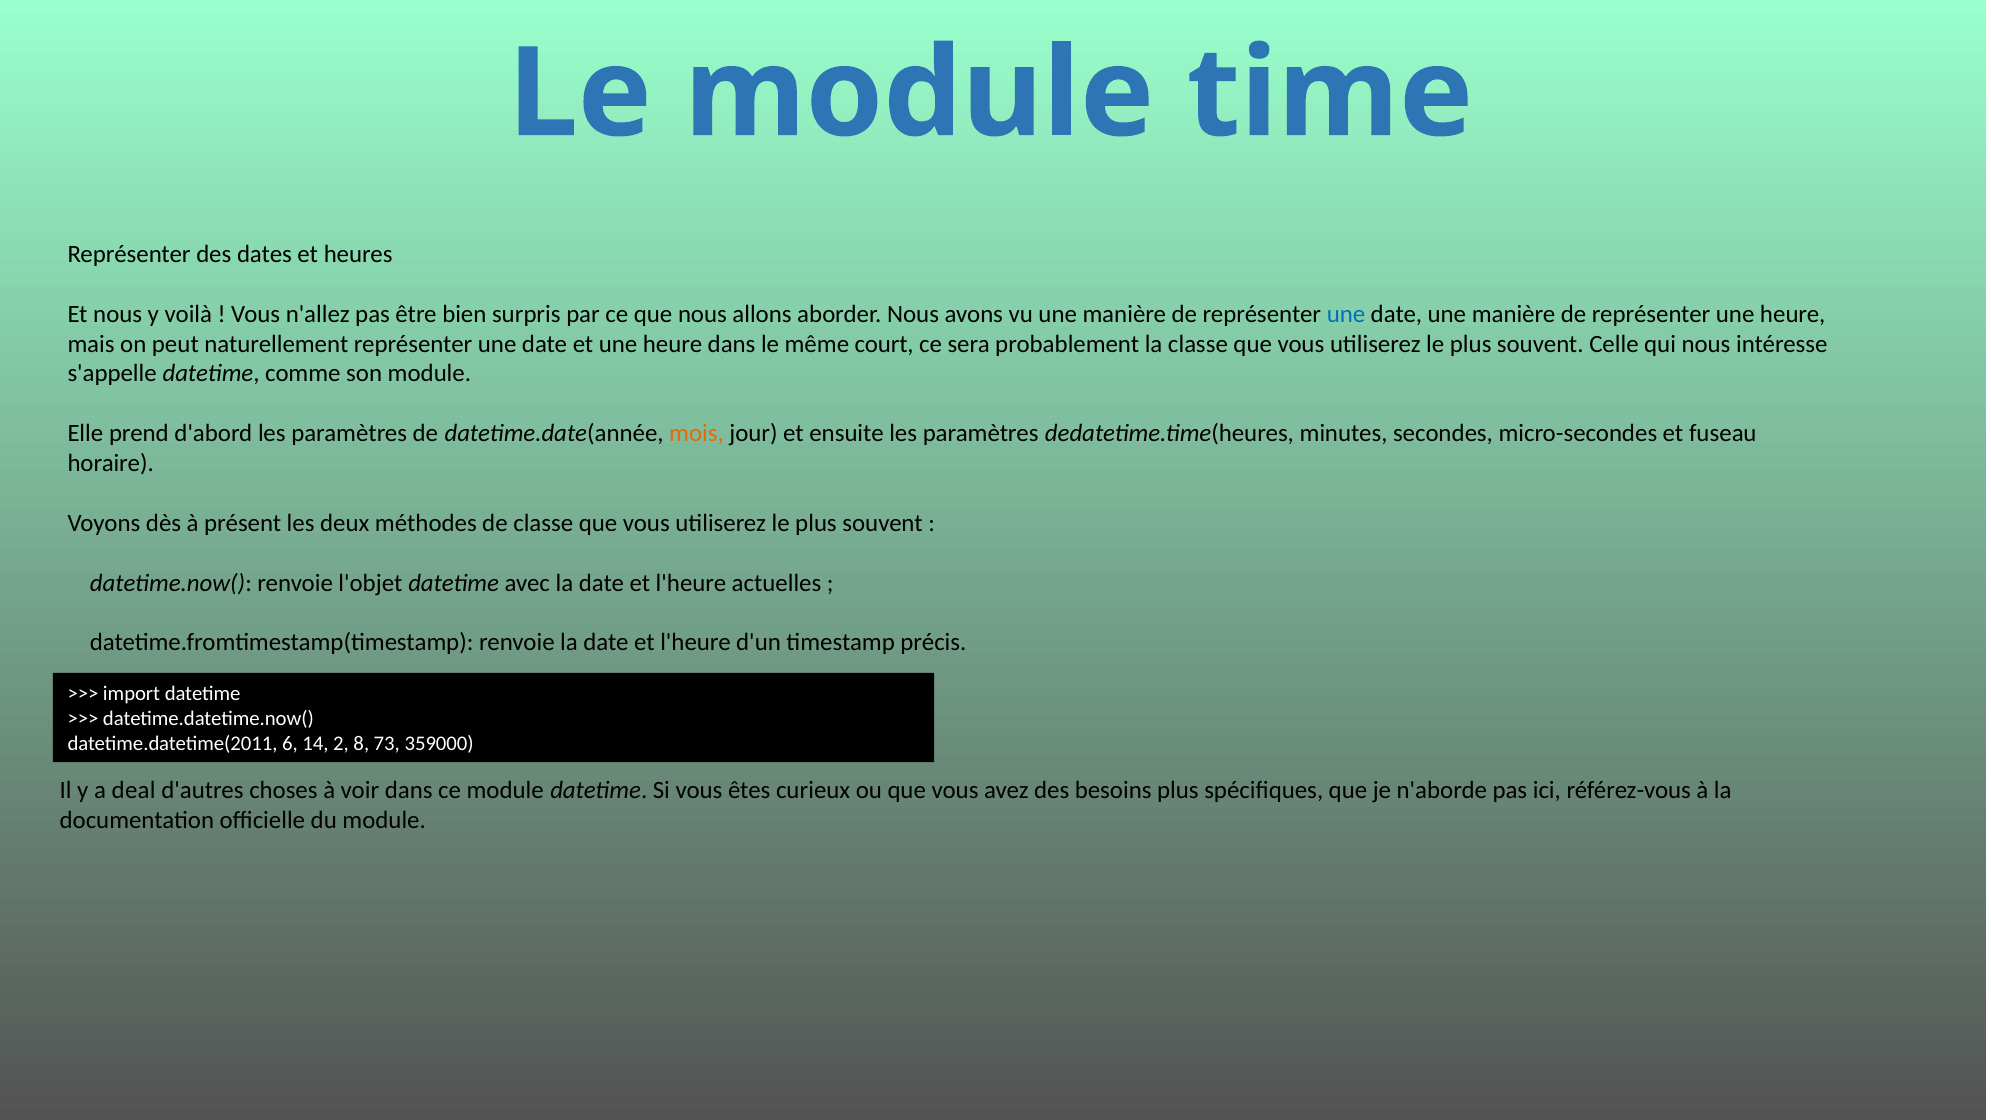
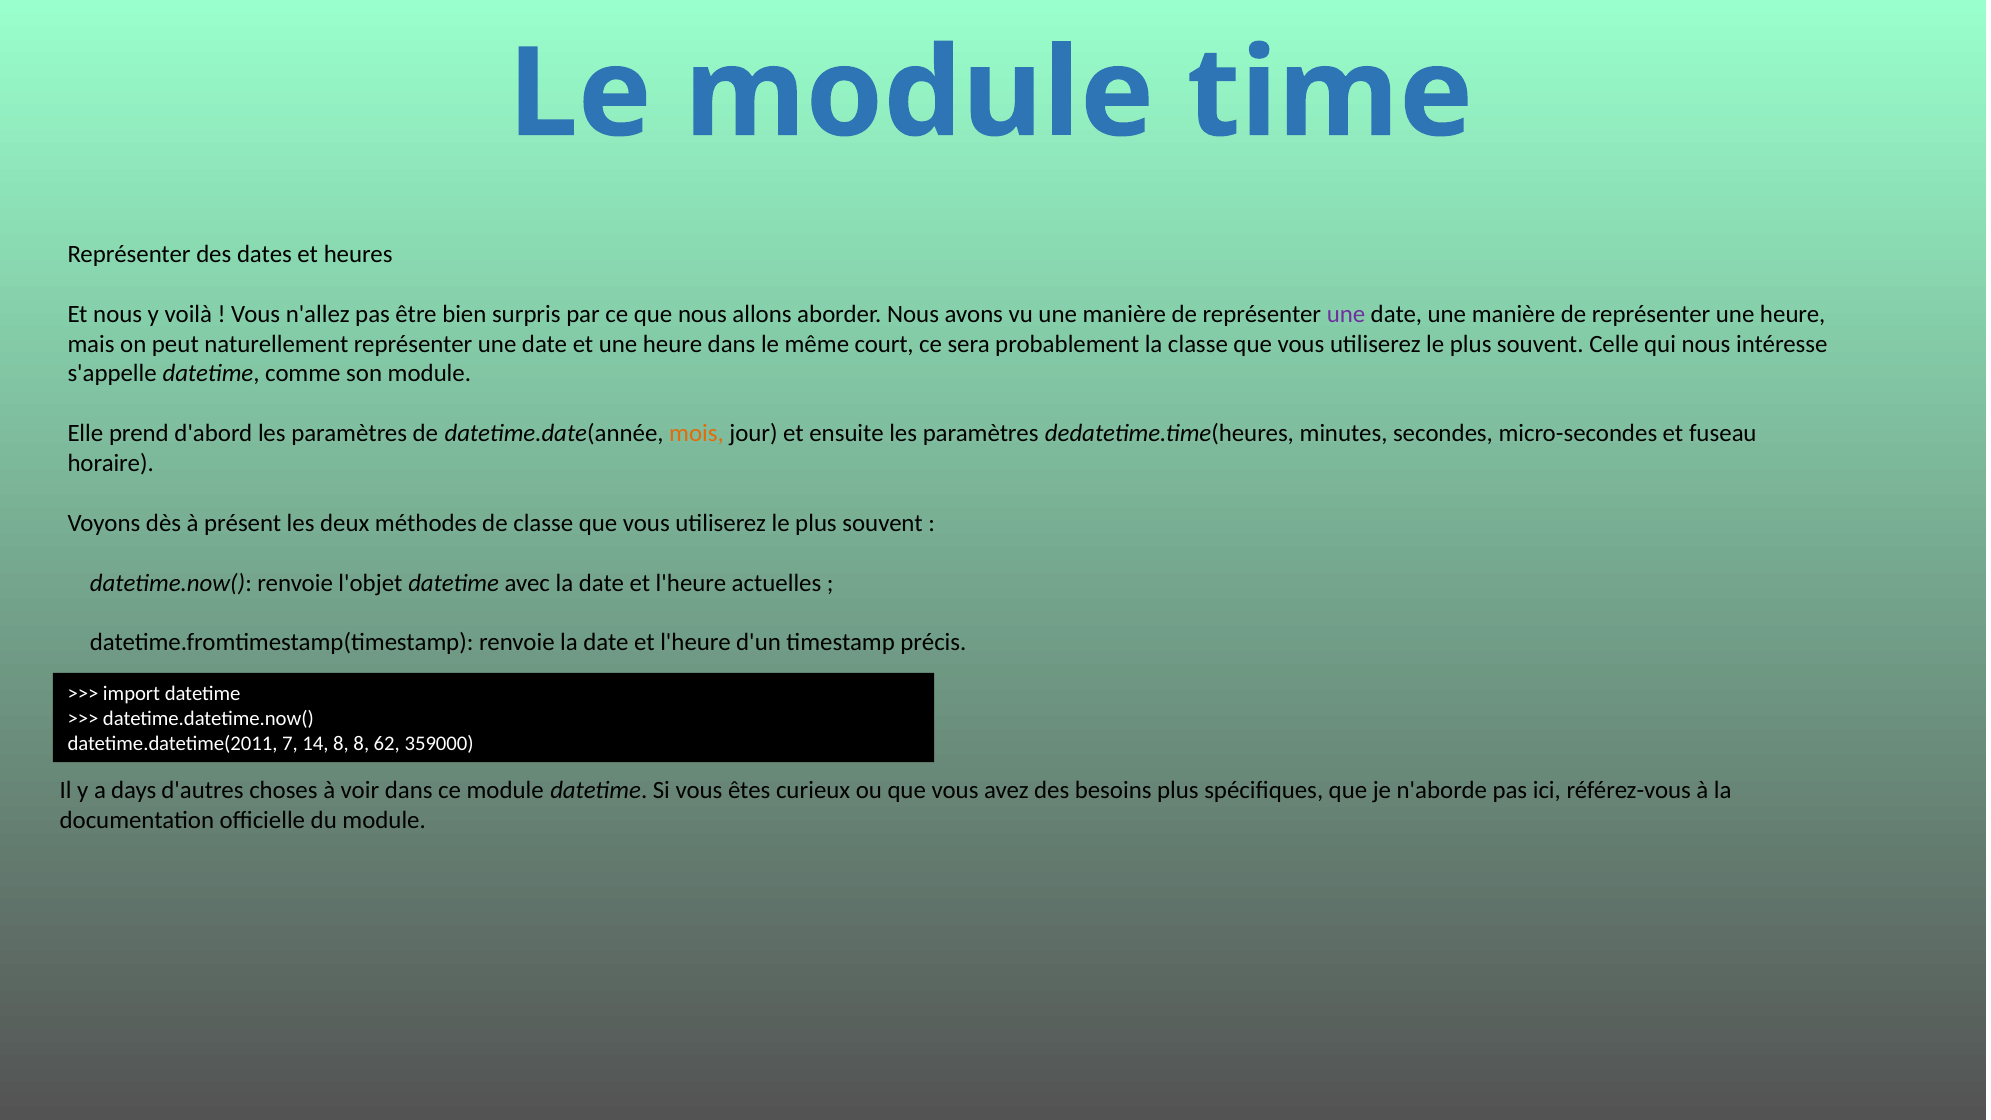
une at (1346, 314) colour: blue -> purple
6: 6 -> 7
14 2: 2 -> 8
73: 73 -> 62
deal: deal -> days
